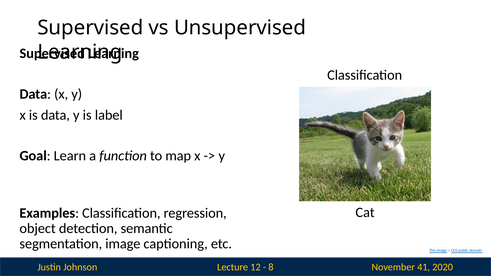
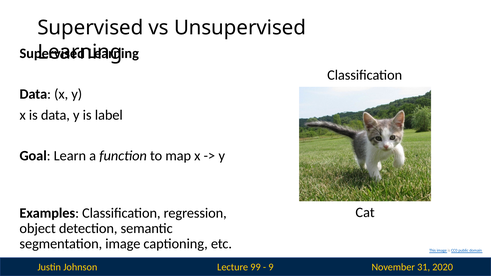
12: 12 -> 99
8: 8 -> 9
41: 41 -> 31
